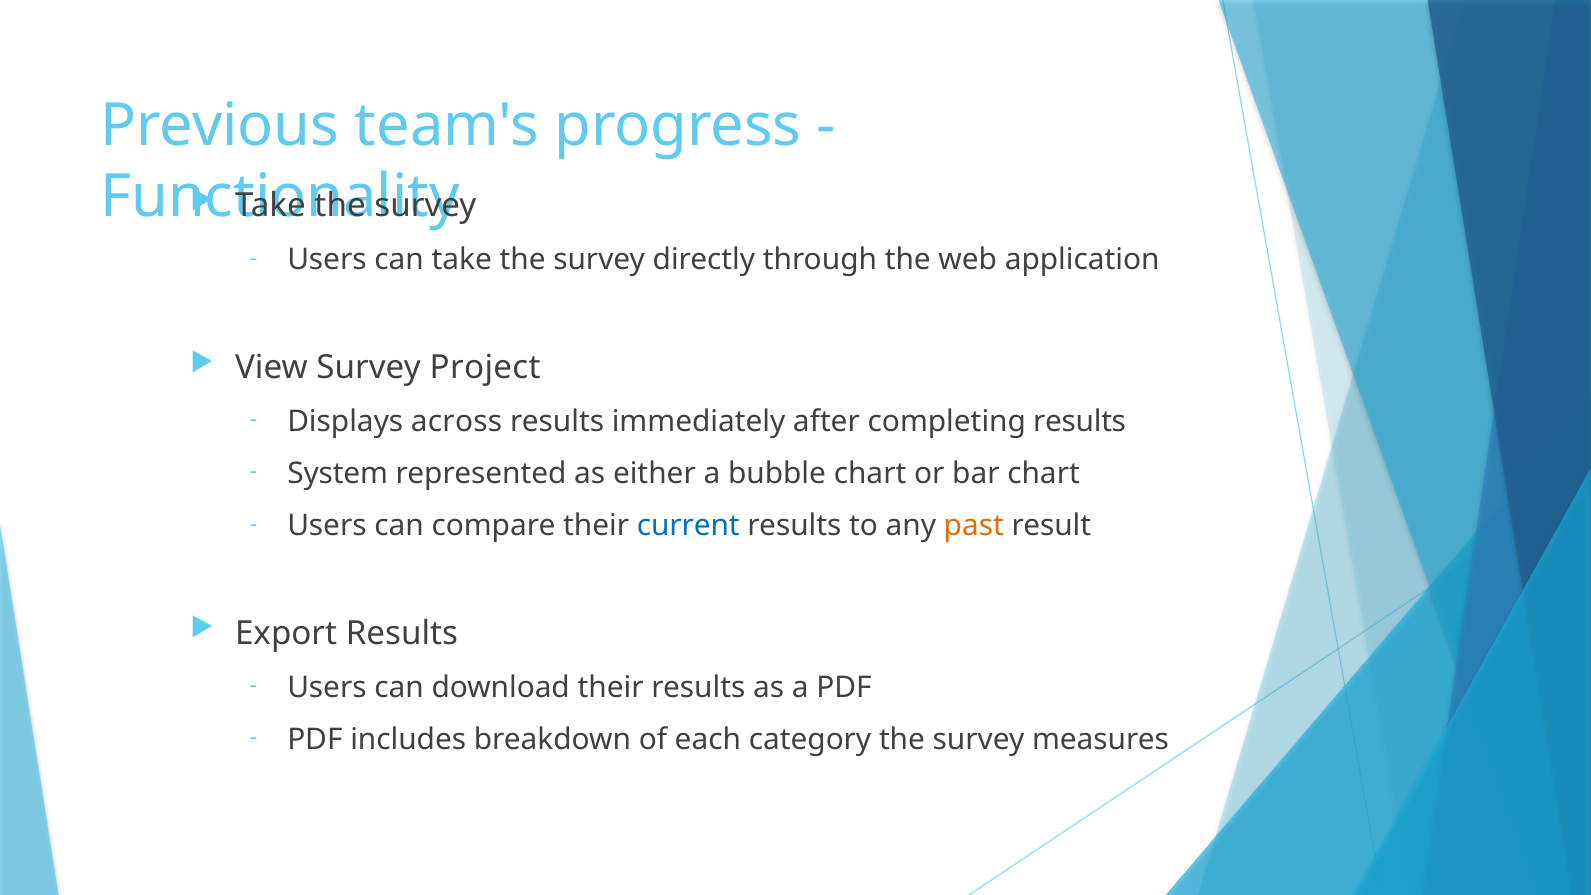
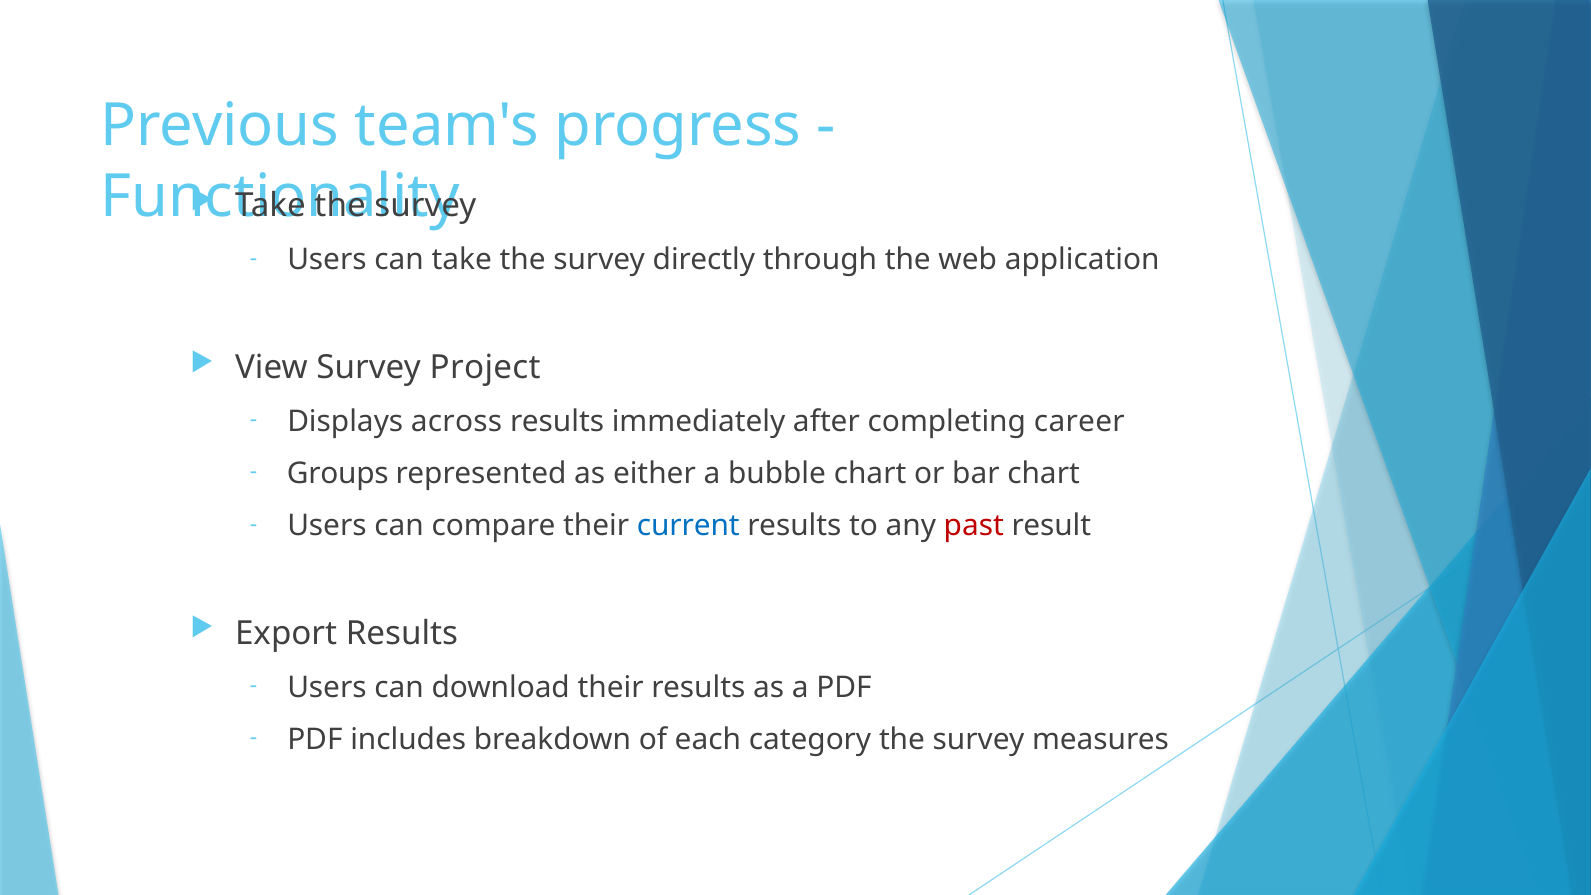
completing results: results -> career
System: System -> Groups
past colour: orange -> red
